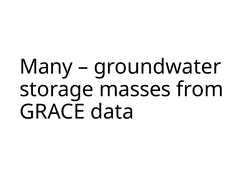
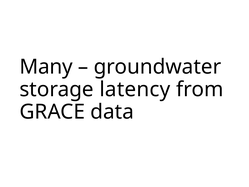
masses: masses -> latency
